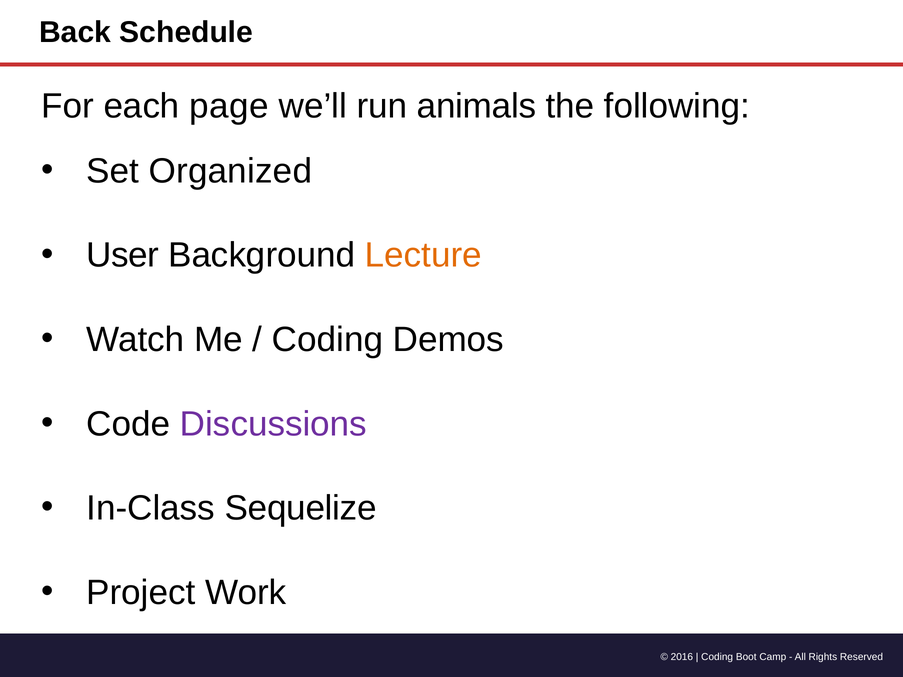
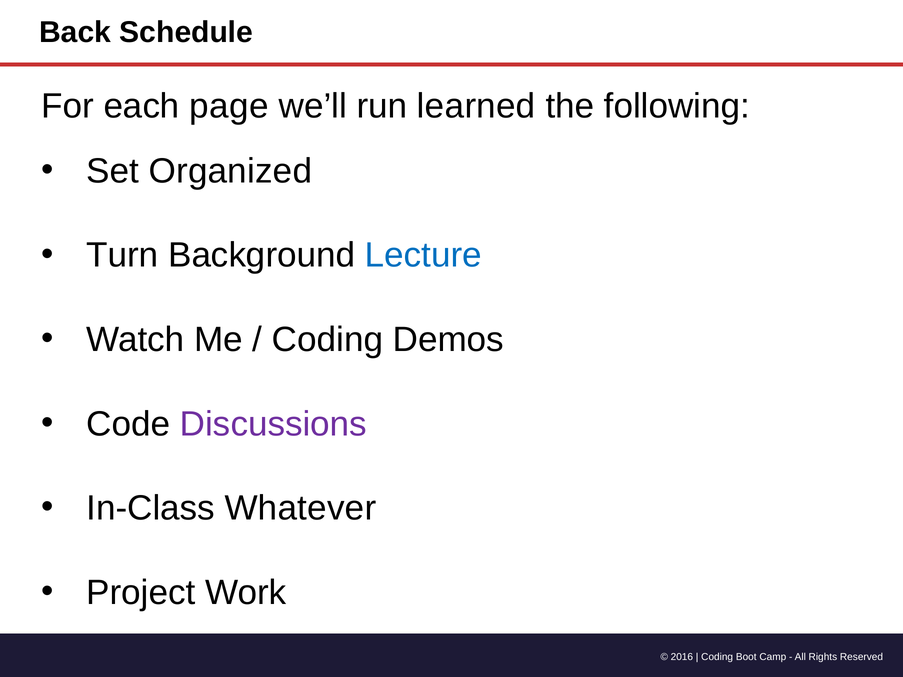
animals: animals -> learned
User: User -> Turn
Lecture colour: orange -> blue
Sequelize: Sequelize -> Whatever
